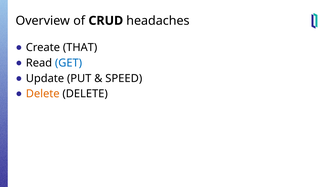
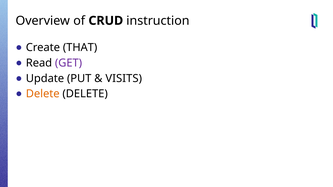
headaches: headaches -> instruction
GET colour: blue -> purple
SPEED: SPEED -> VISITS
